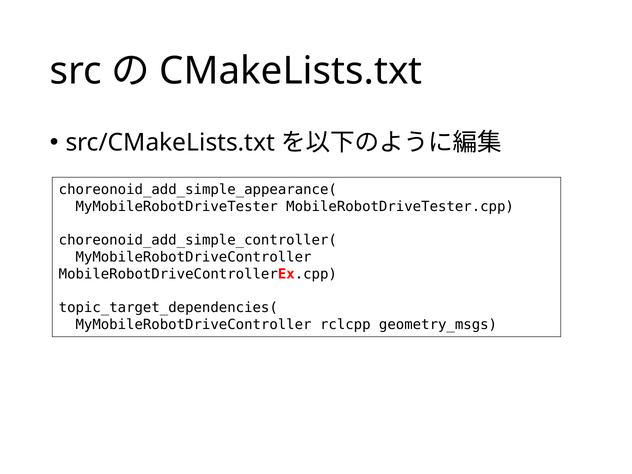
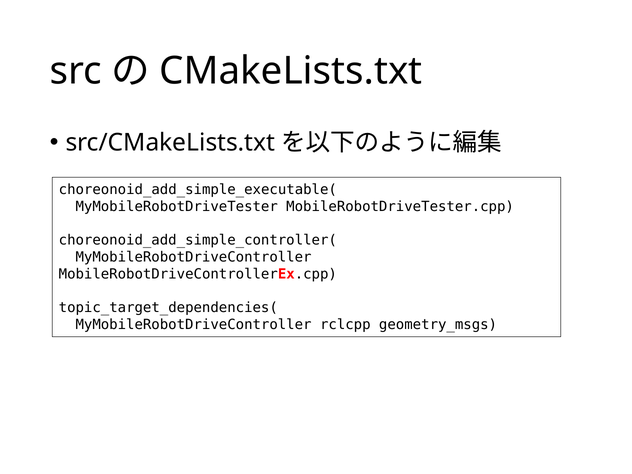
choreonoid_add_simple_appearance(: choreonoid_add_simple_appearance( -> choreonoid_add_simple_executable(
